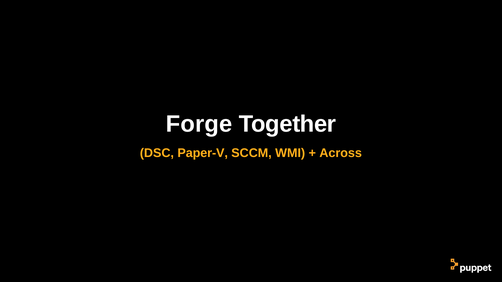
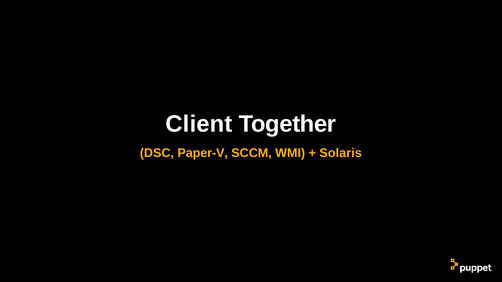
Forge: Forge -> Client
Across: Across -> Solaris
